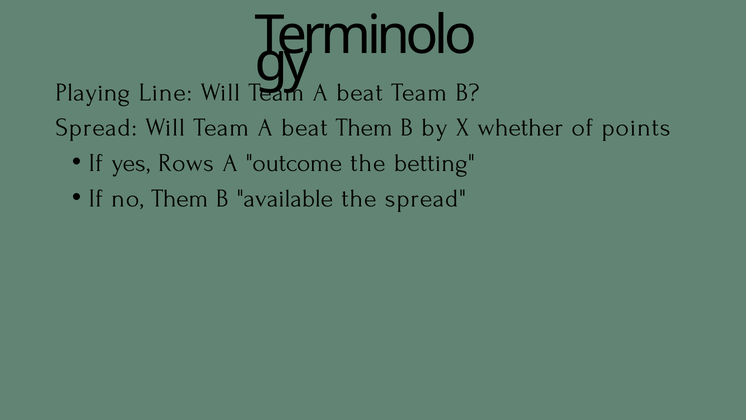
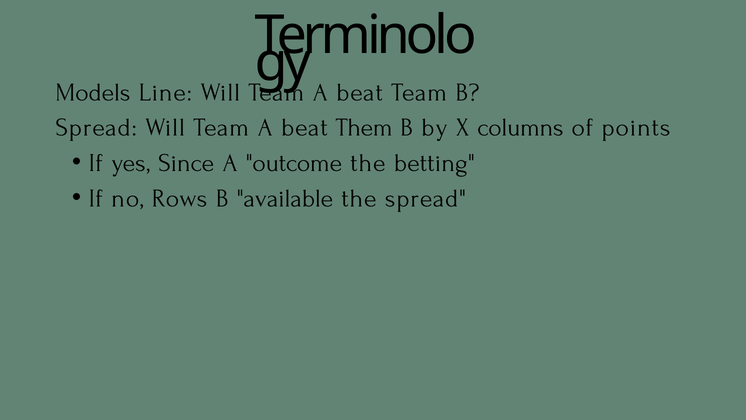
Playing: Playing -> Models
whether: whether -> columns
Rows: Rows -> Since
no Them: Them -> Rows
